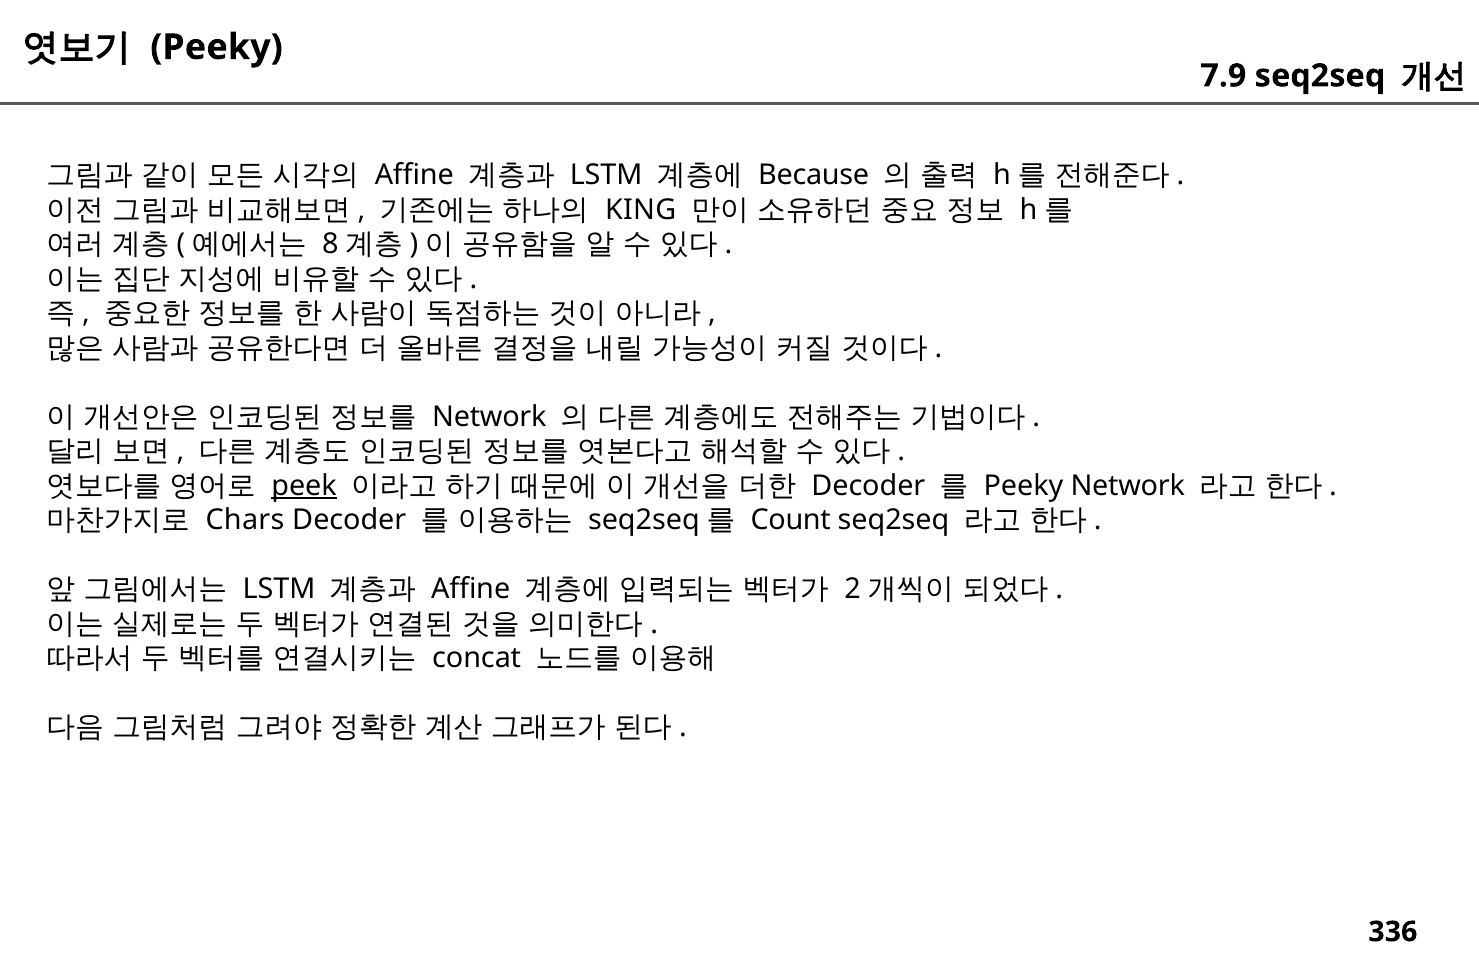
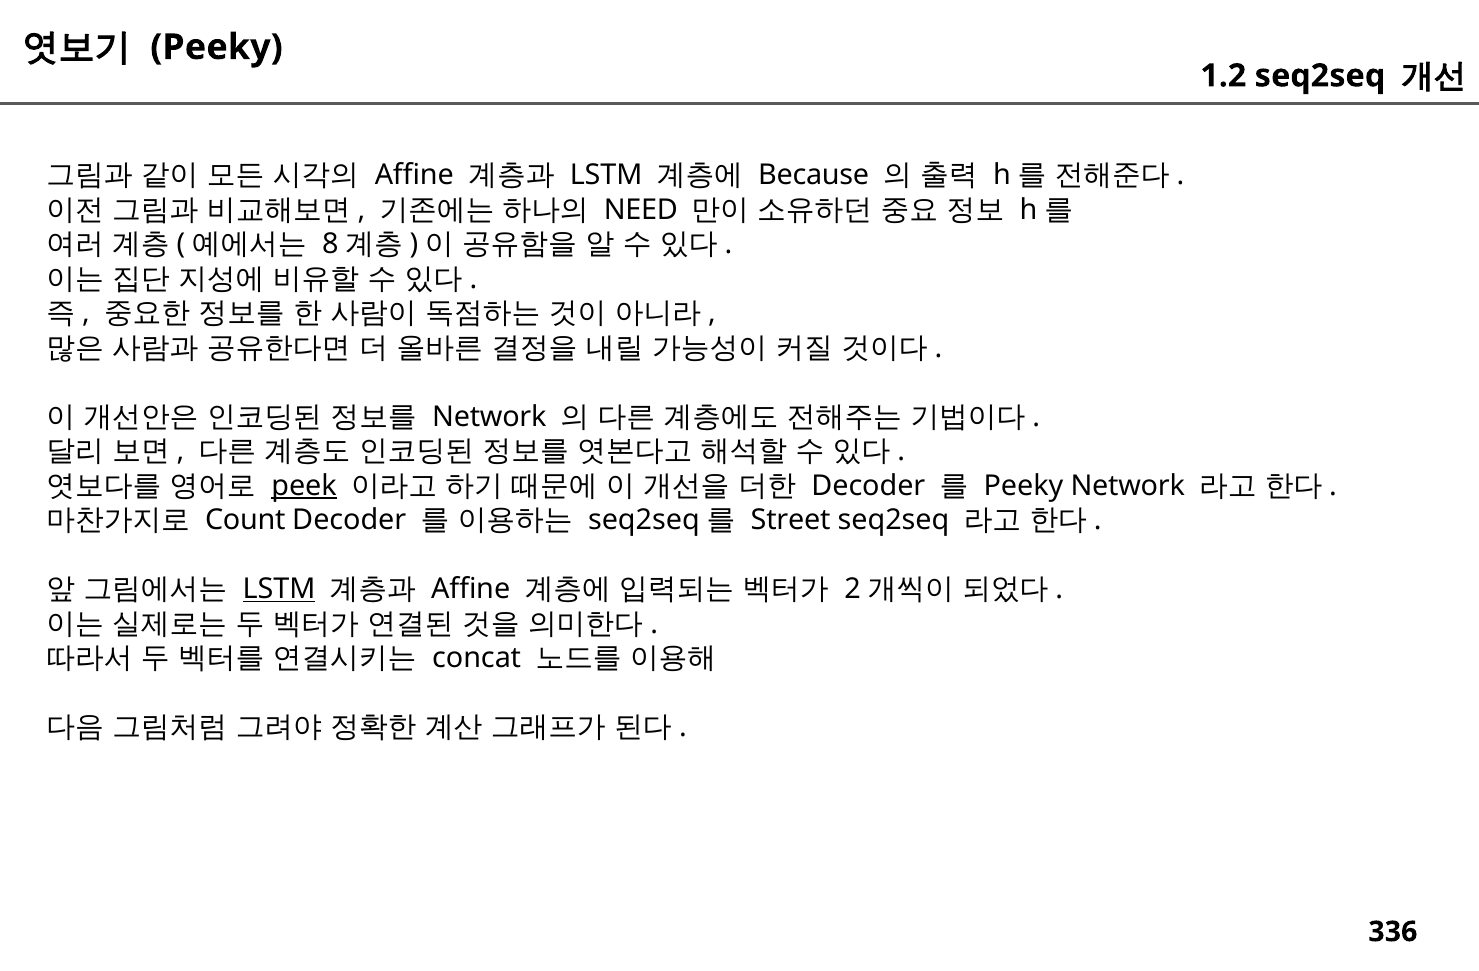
7.9: 7.9 -> 1.2
KING: KING -> NEED
Chars: Chars -> Count
Count: Count -> Street
LSTM at (279, 590) underline: none -> present
